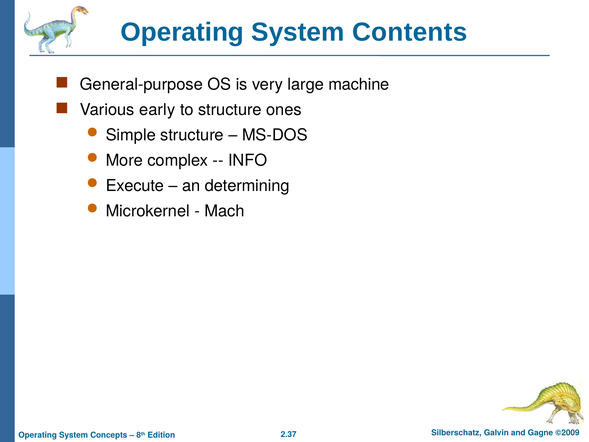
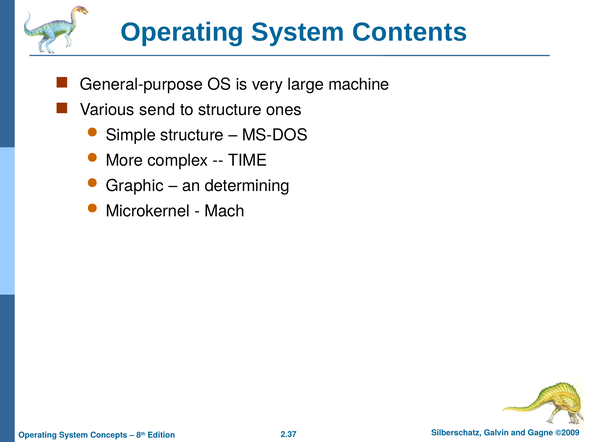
early: early -> send
INFO: INFO -> TIME
Execute: Execute -> Graphic
